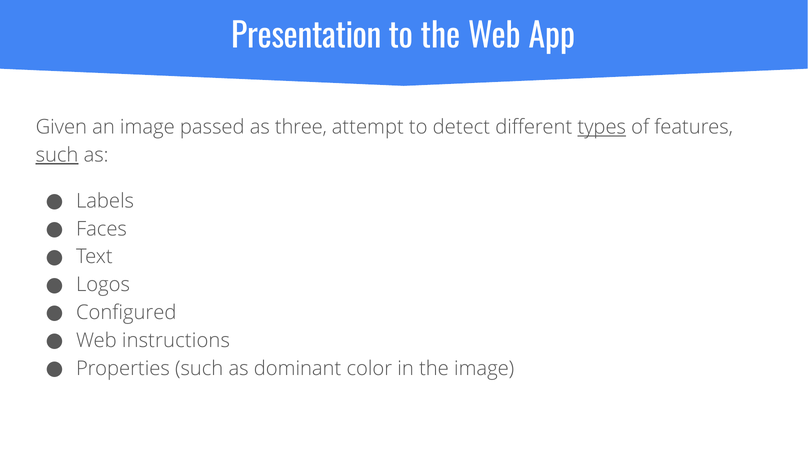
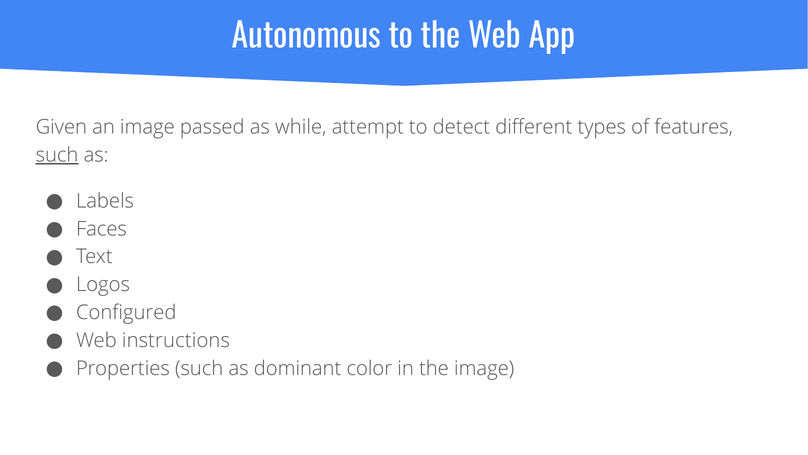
Presentation: Presentation -> Autonomous
three: three -> while
types underline: present -> none
